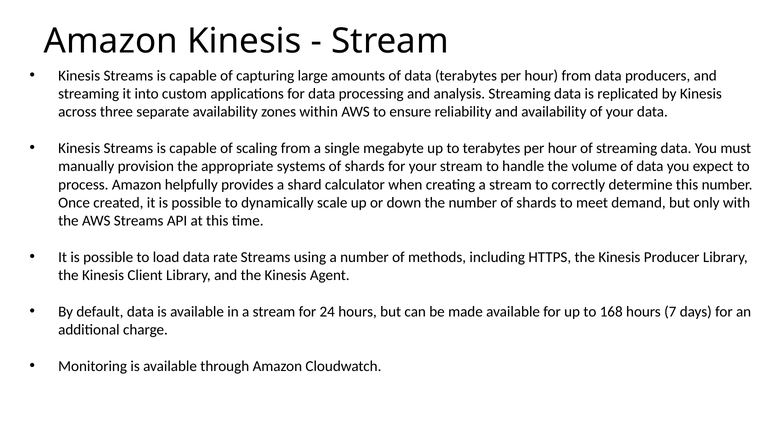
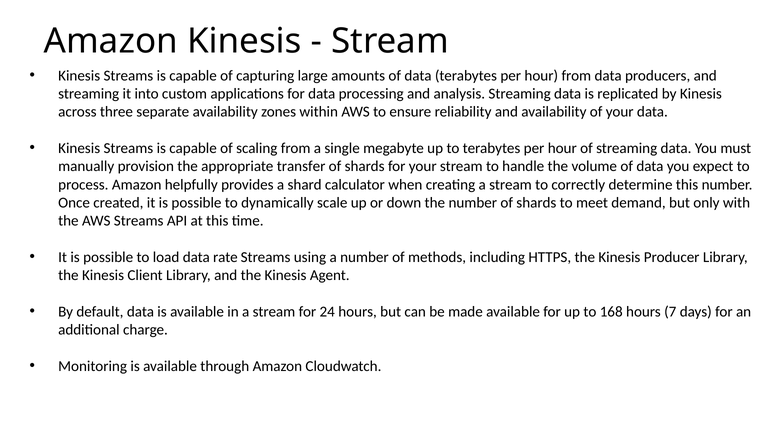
systems: systems -> transfer
